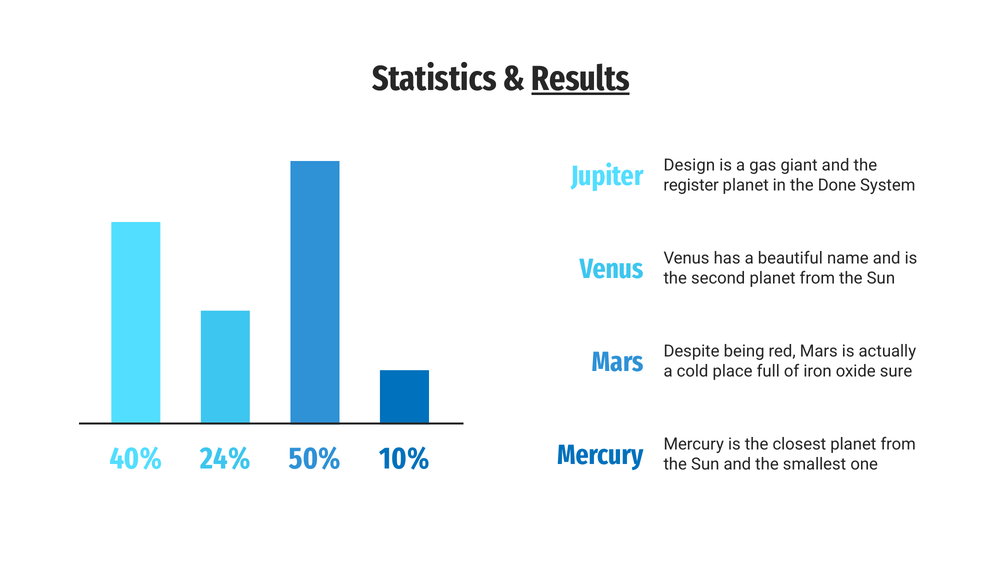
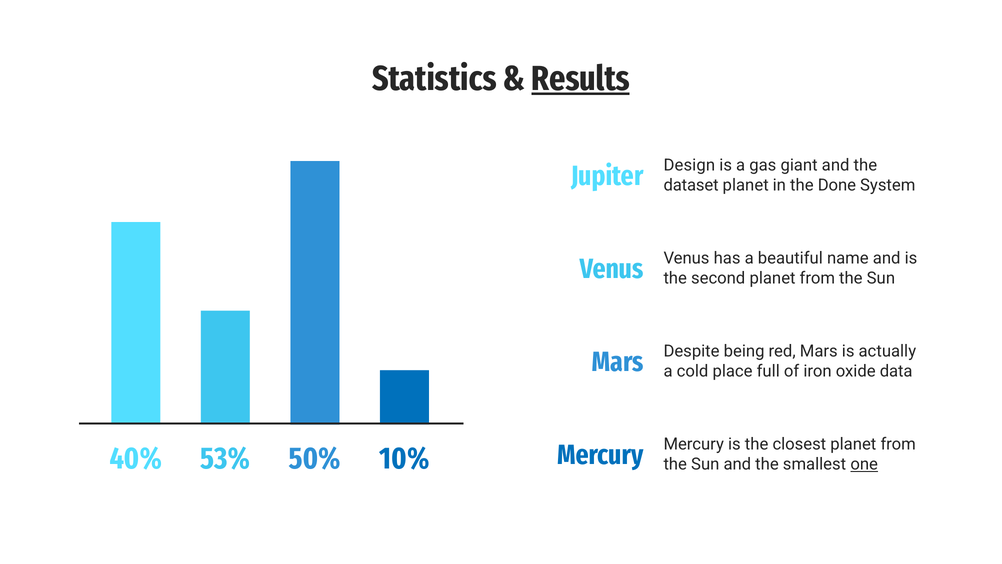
register: register -> dataset
sure: sure -> data
24%: 24% -> 53%
one underline: none -> present
